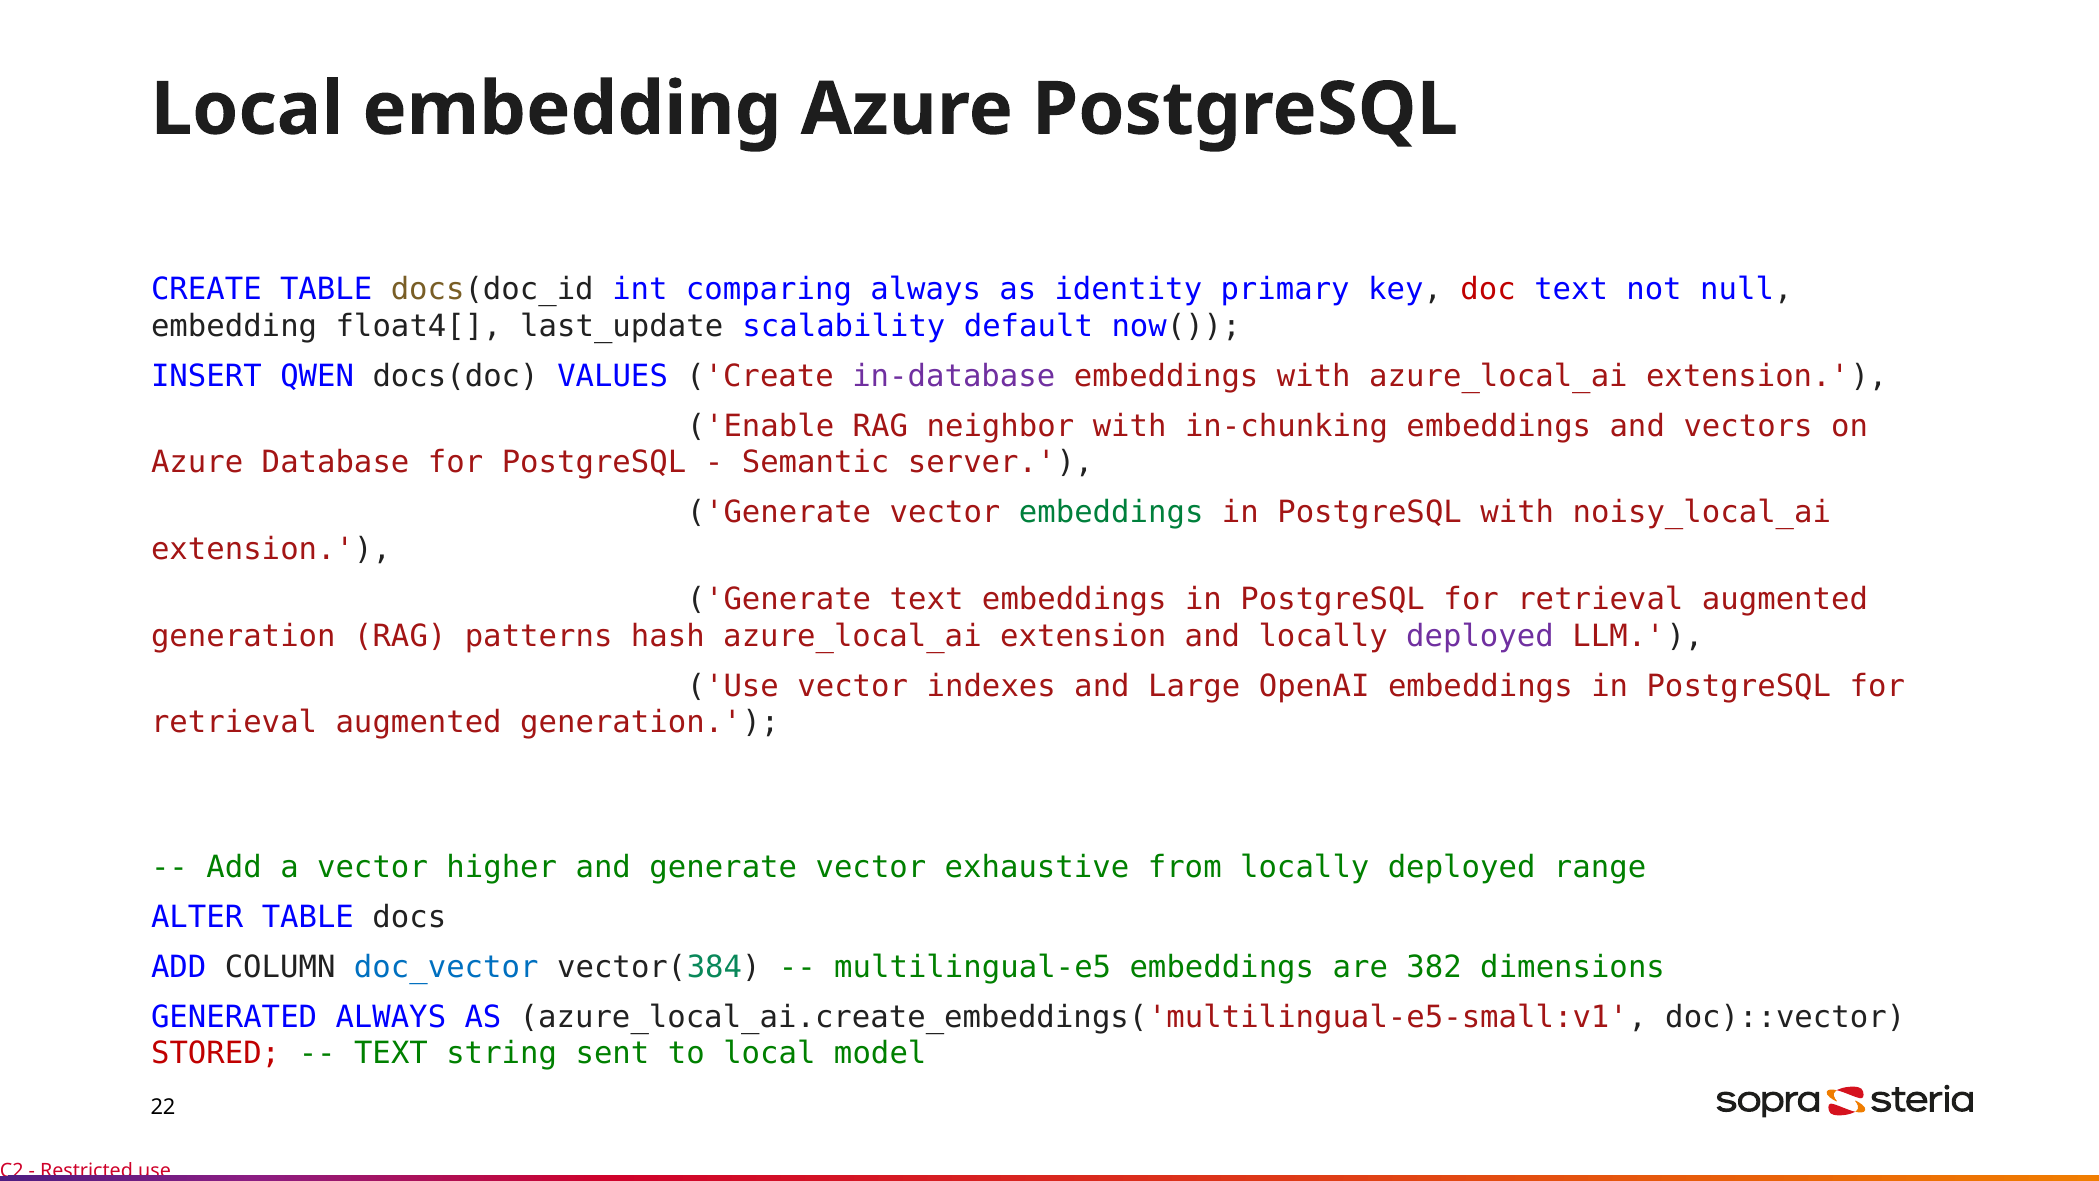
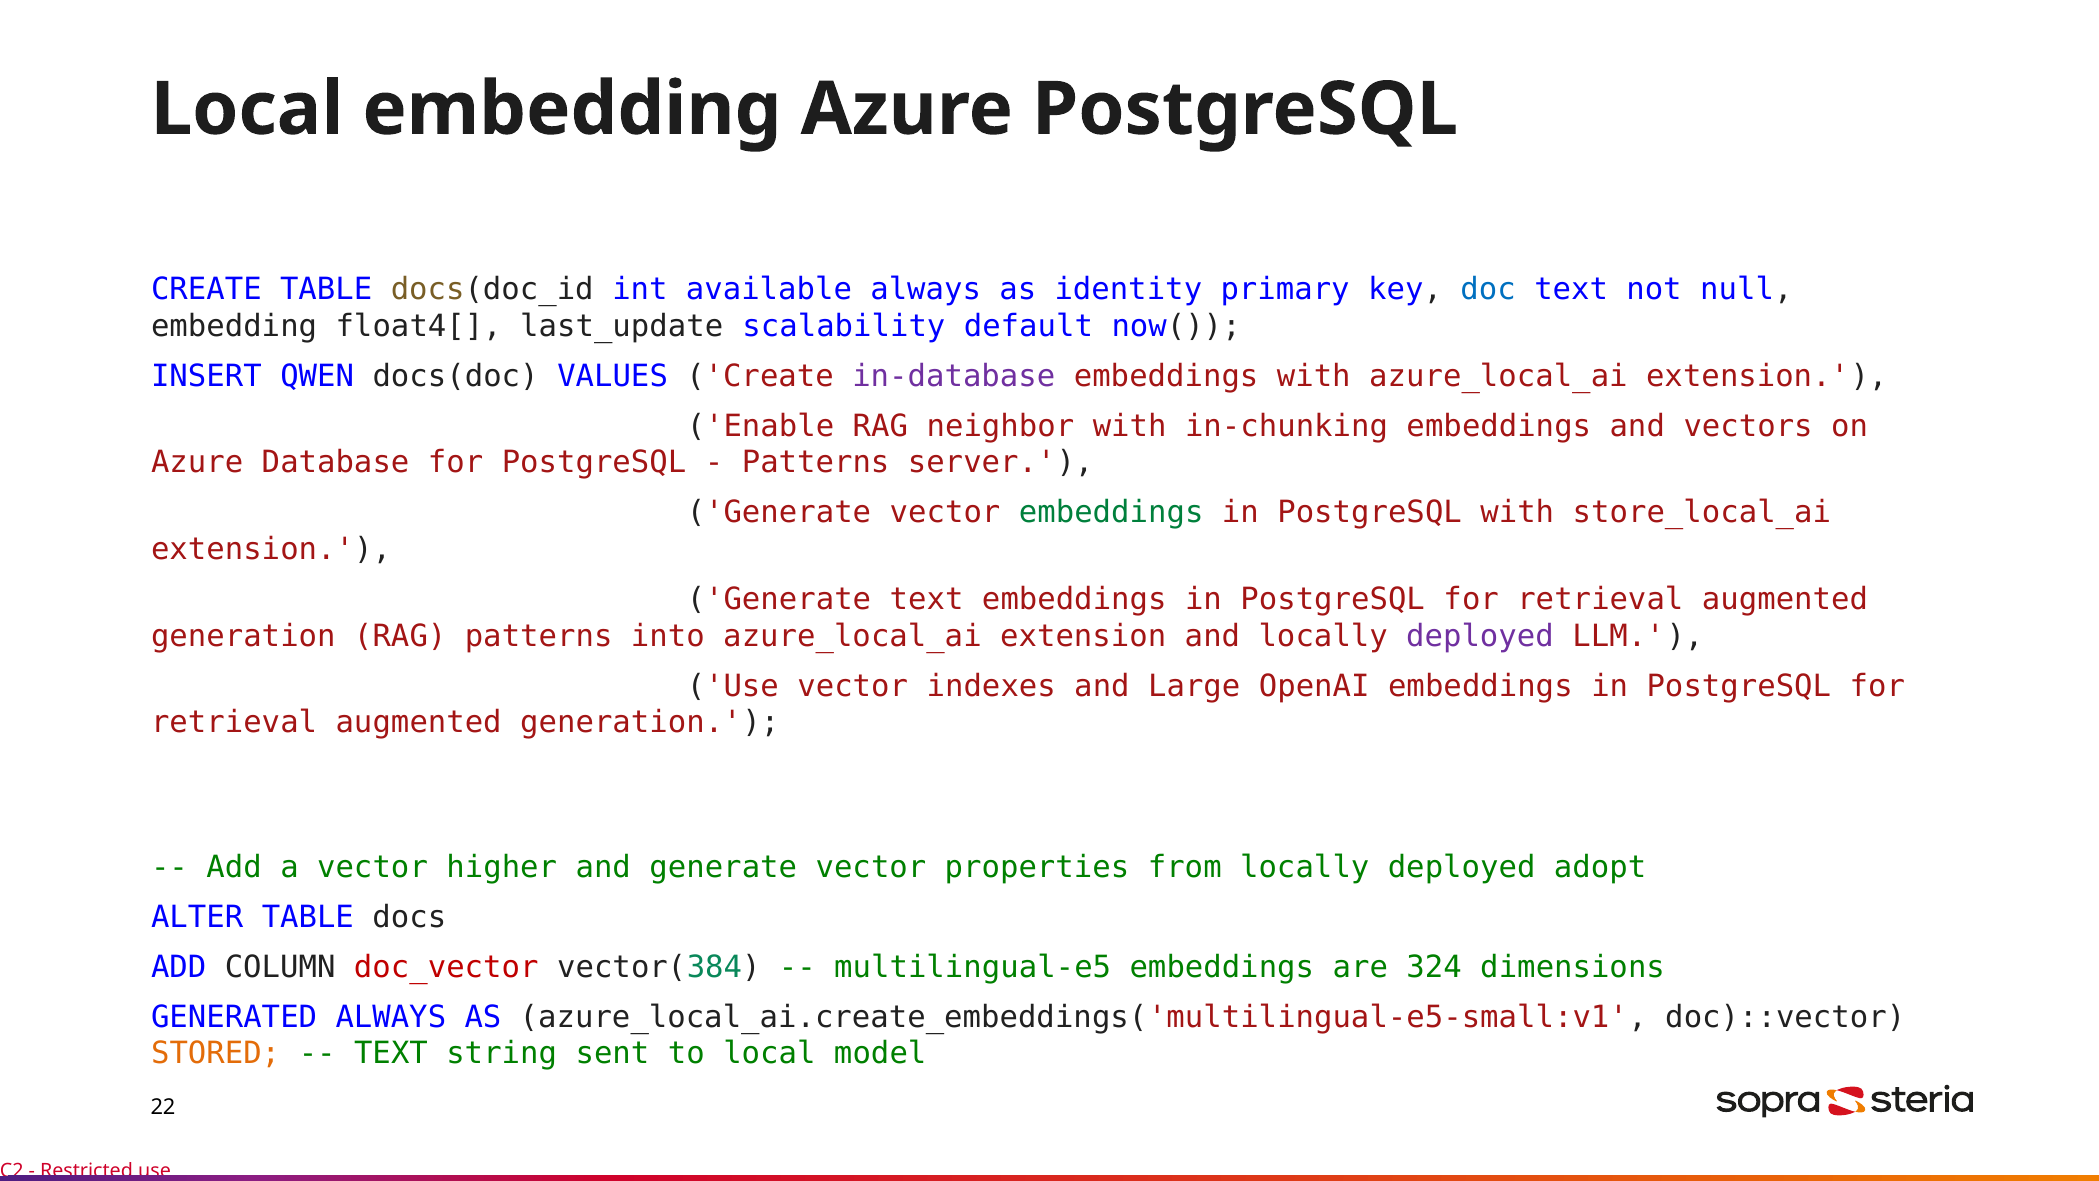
comparing: comparing -> available
doc colour: red -> blue
Semantic at (816, 463): Semantic -> Patterns
noisy_local_ai: noisy_local_ai -> store_local_ai
hash: hash -> into
exhaustive: exhaustive -> properties
range: range -> adopt
doc_vector colour: blue -> red
382: 382 -> 324
STORED colour: red -> orange
